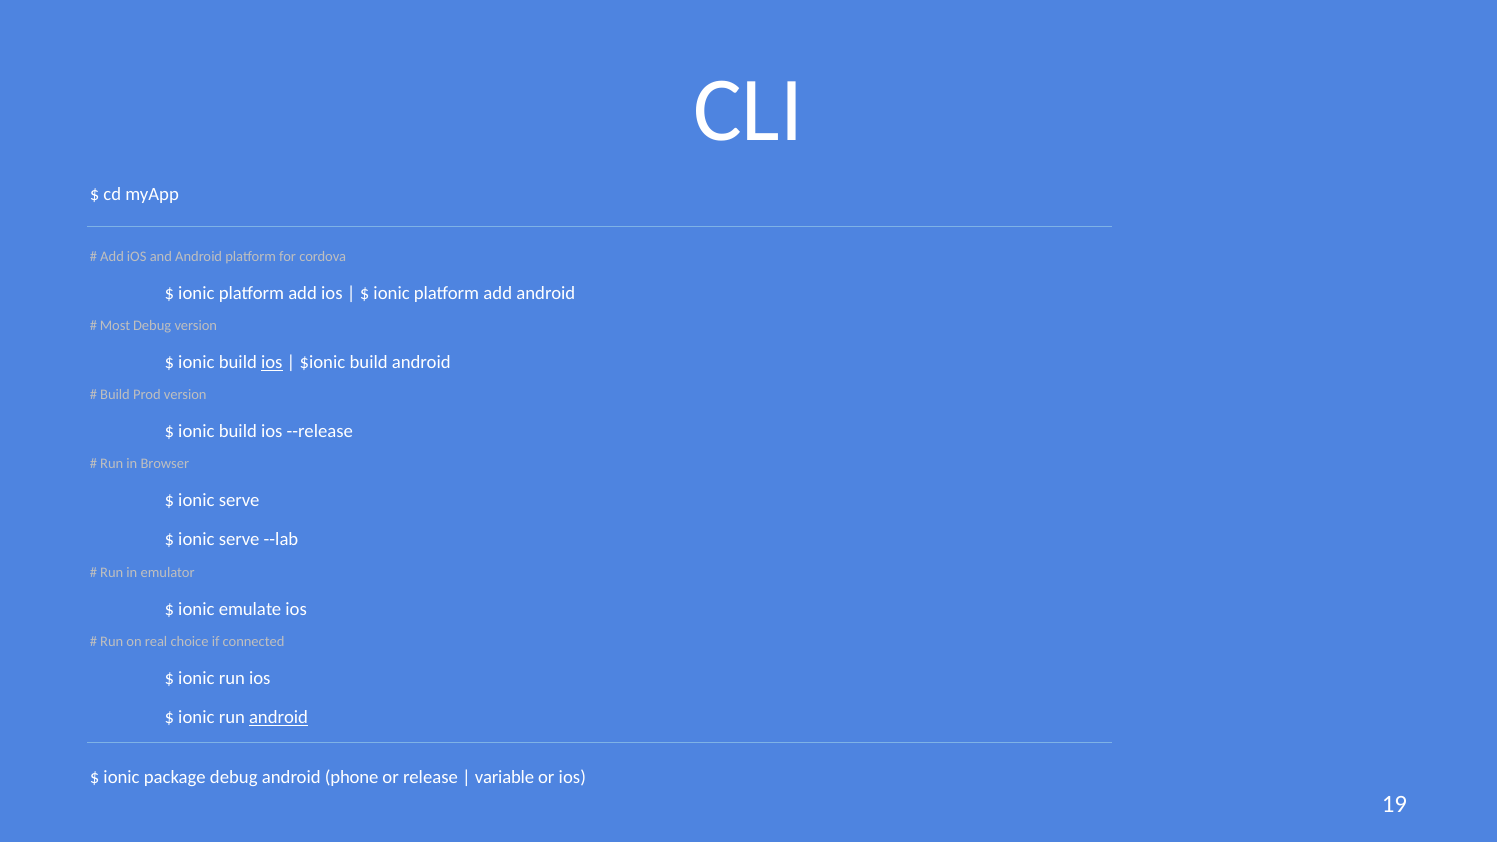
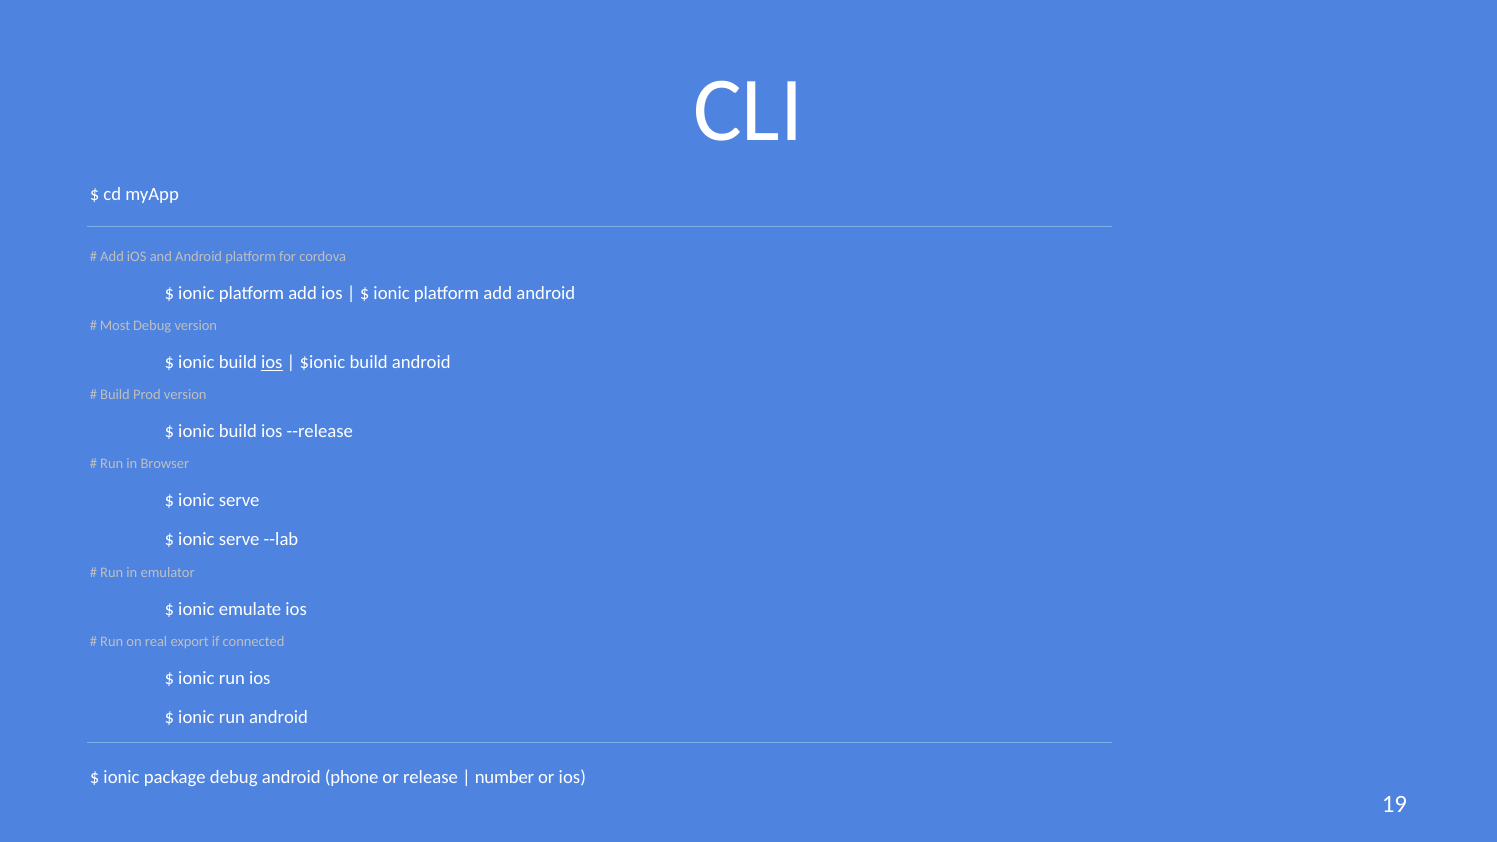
choice: choice -> export
android at (279, 717) underline: present -> none
variable: variable -> number
